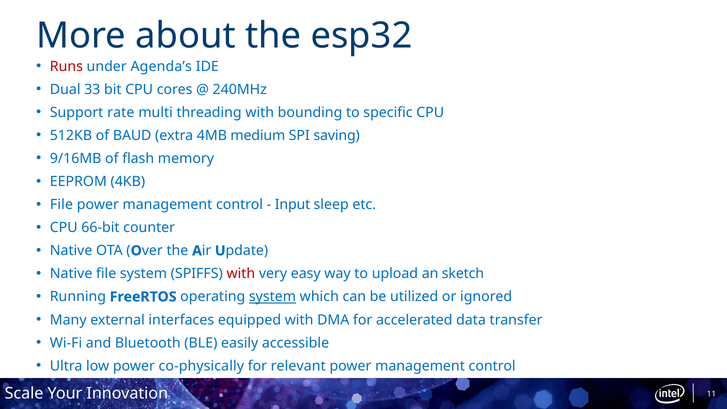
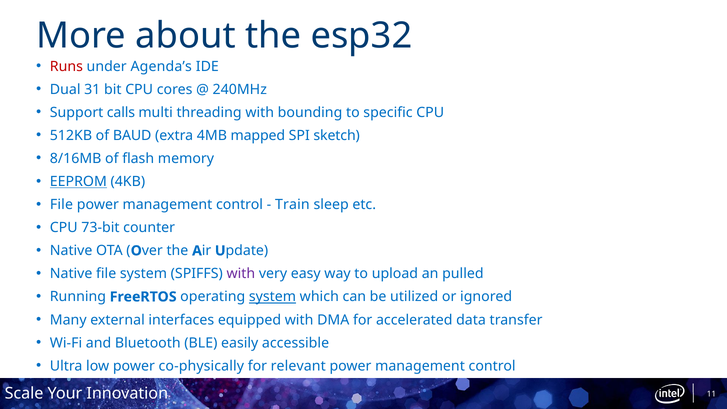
33: 33 -> 31
rate: rate -> calls
medium: medium -> mapped
saving: saving -> sketch
9/16MB: 9/16MB -> 8/16MB
EEPROM underline: none -> present
Input: Input -> Train
66-bit: 66-bit -> 73-bit
with at (241, 274) colour: red -> purple
sketch: sketch -> pulled
